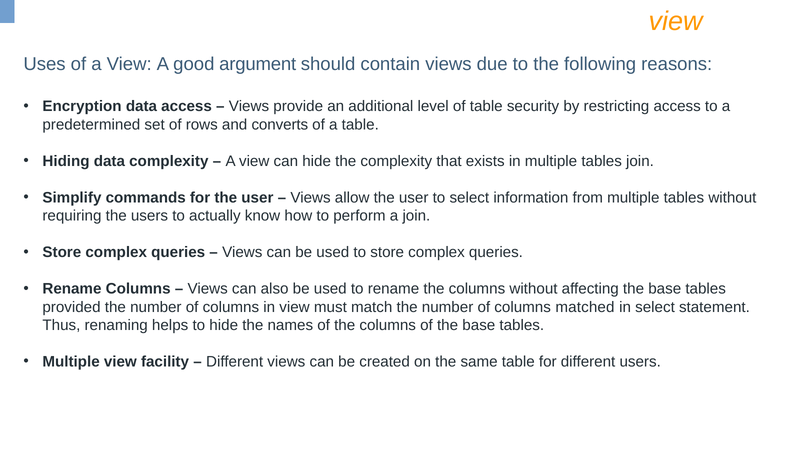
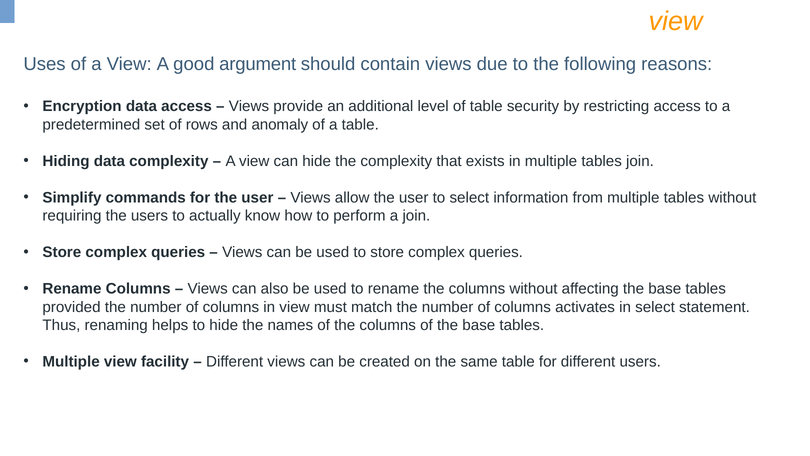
converts: converts -> anomaly
matched: matched -> activates
